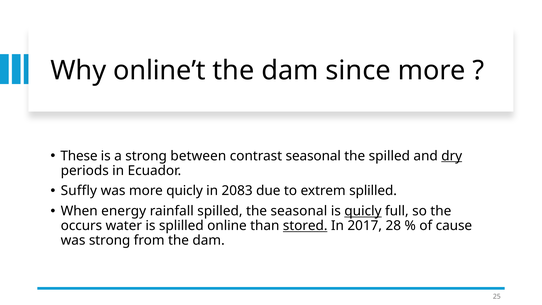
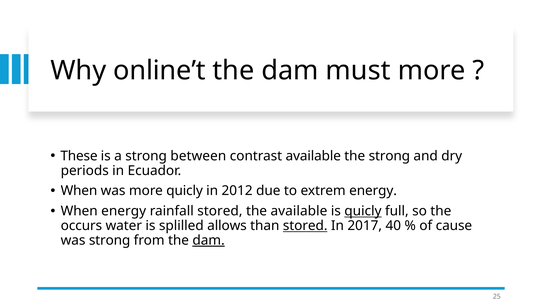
since: since -> must
contrast seasonal: seasonal -> available
the spilled: spilled -> strong
dry underline: present -> none
Suffly at (79, 191): Suffly -> When
2083: 2083 -> 2012
extrem splilled: splilled -> energy
rainfall spilled: spilled -> stored
the seasonal: seasonal -> available
online: online -> allows
28: 28 -> 40
dam at (209, 240) underline: none -> present
